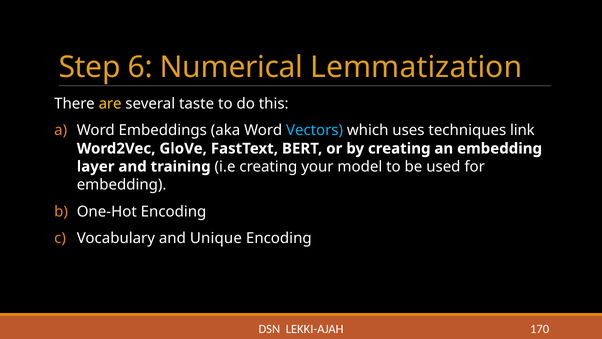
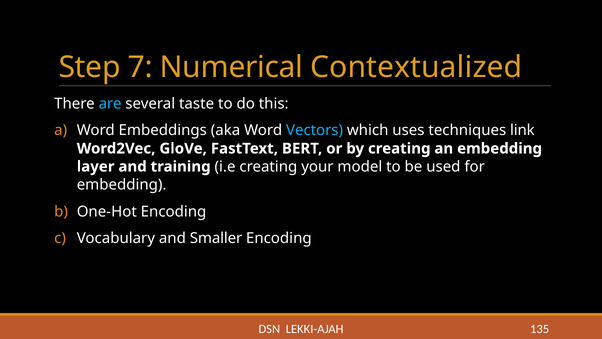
6: 6 -> 7
Lemmatization: Lemmatization -> Contextualized
are colour: yellow -> light blue
Unique: Unique -> Smaller
170: 170 -> 135
